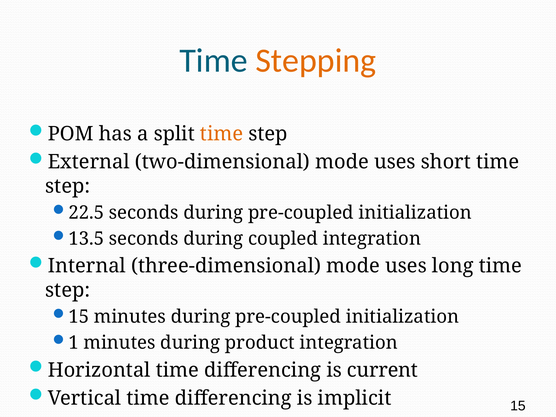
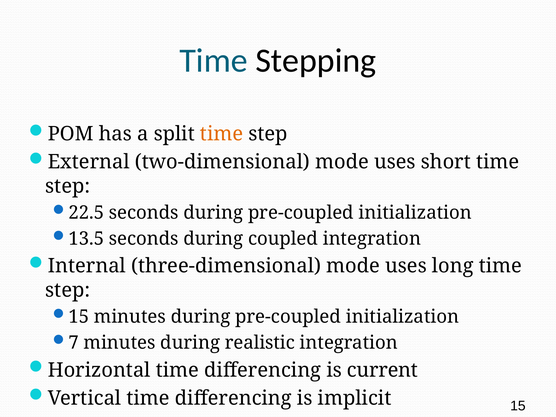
Stepping colour: orange -> black
1: 1 -> 7
product: product -> realistic
